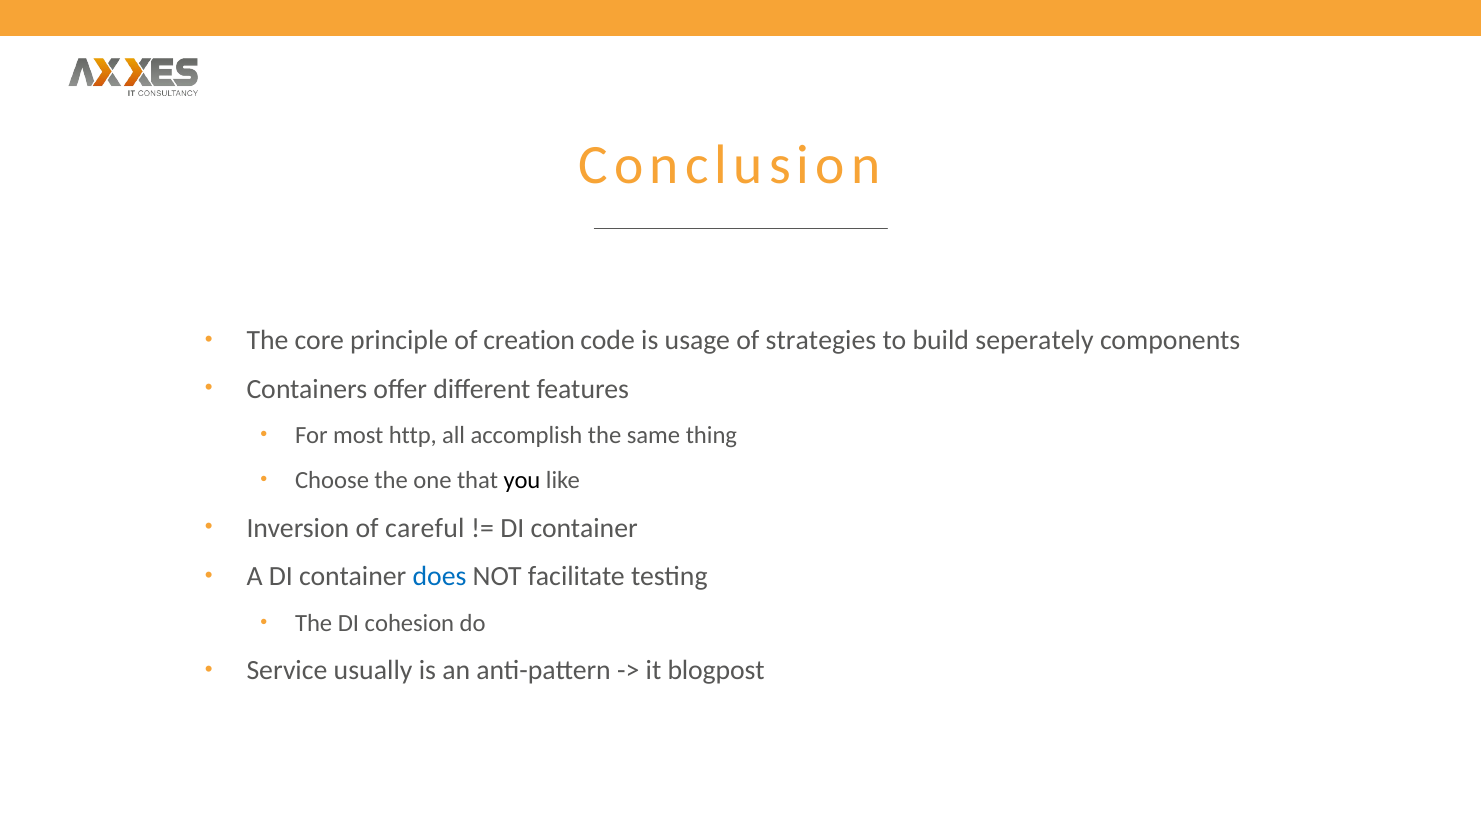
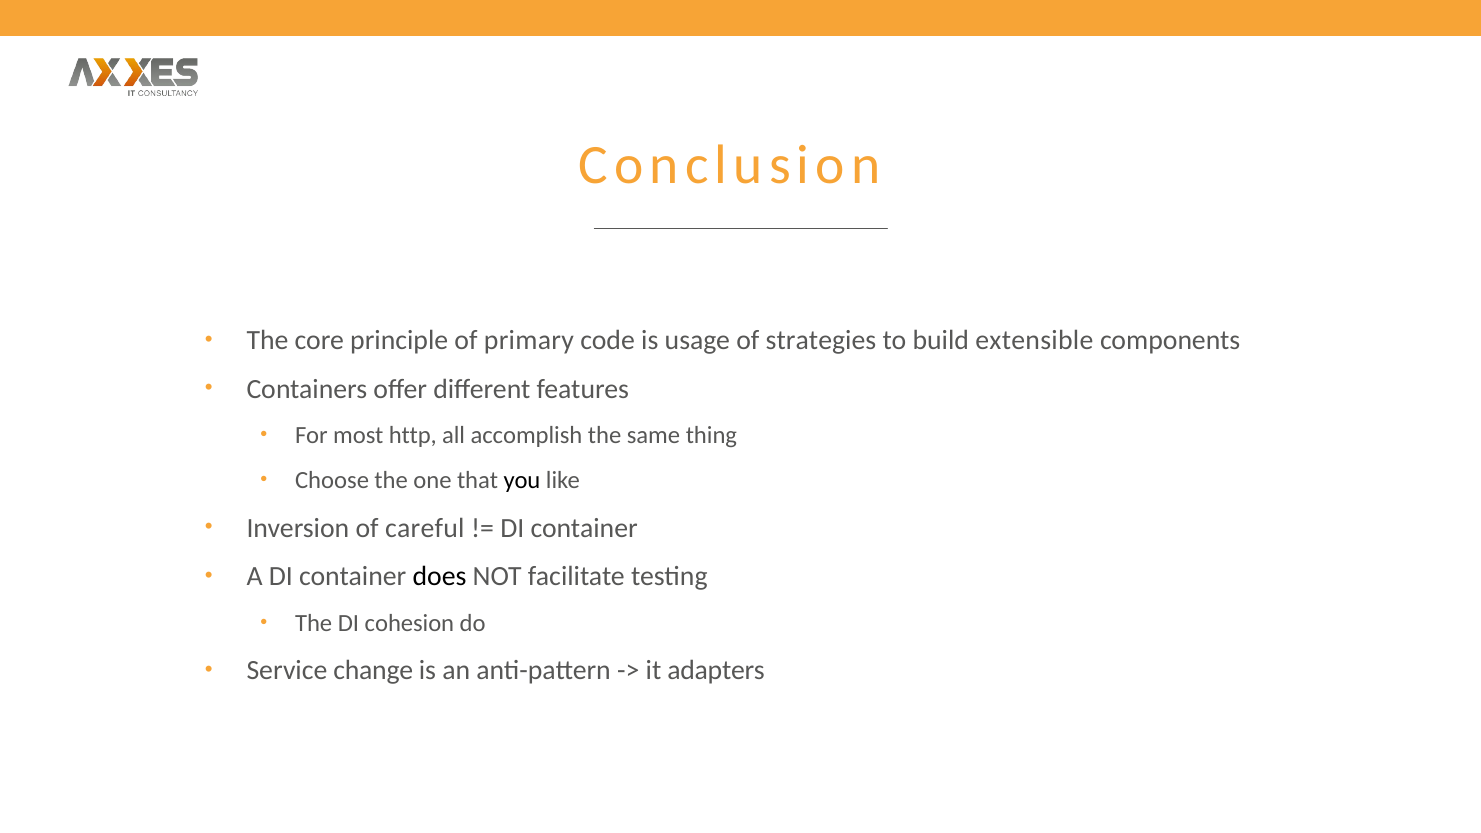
creation: creation -> primary
seperately: seperately -> extensible
does colour: blue -> black
usually: usually -> change
blogpost: blogpost -> adapters
